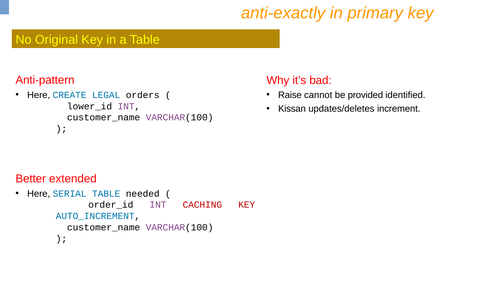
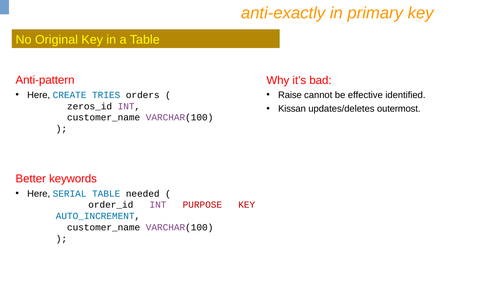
LEGAL: LEGAL -> TRIES
provided: provided -> effective
lower_id: lower_id -> zeros_id
increment: increment -> outermost
extended: extended -> keywords
CACHING: CACHING -> PURPOSE
